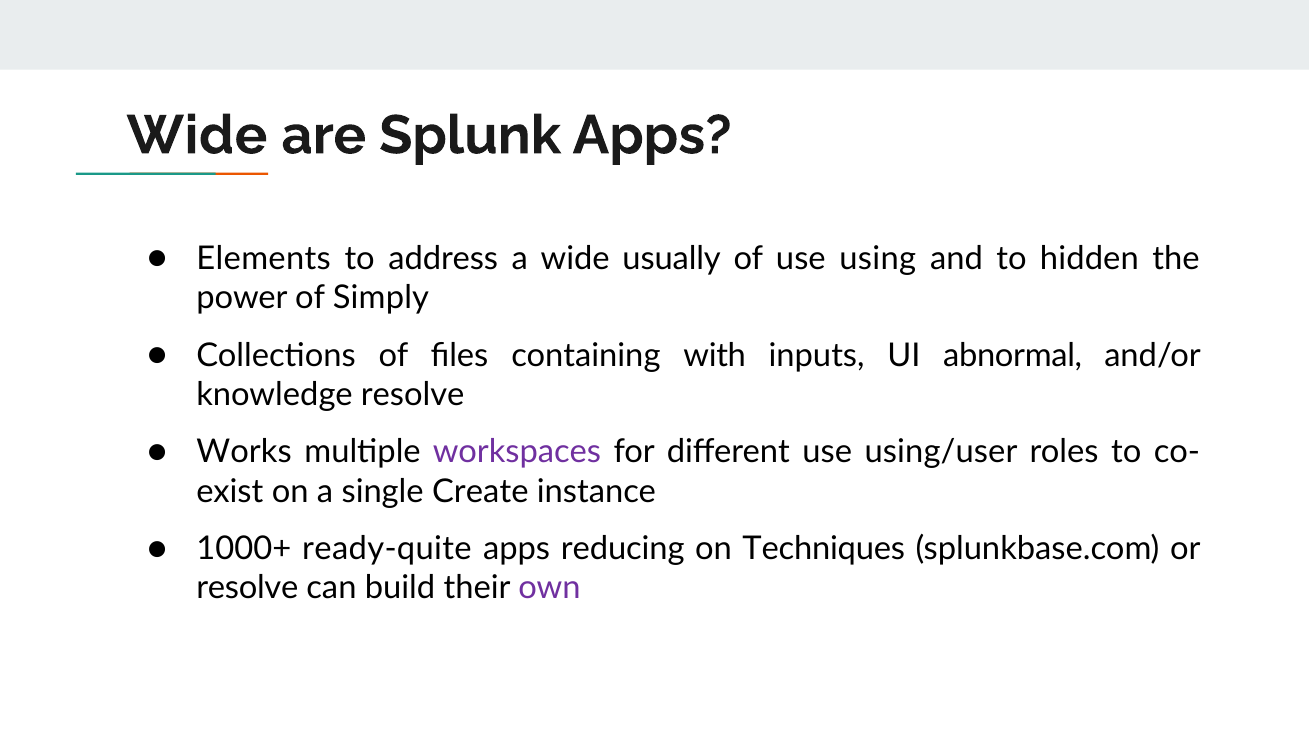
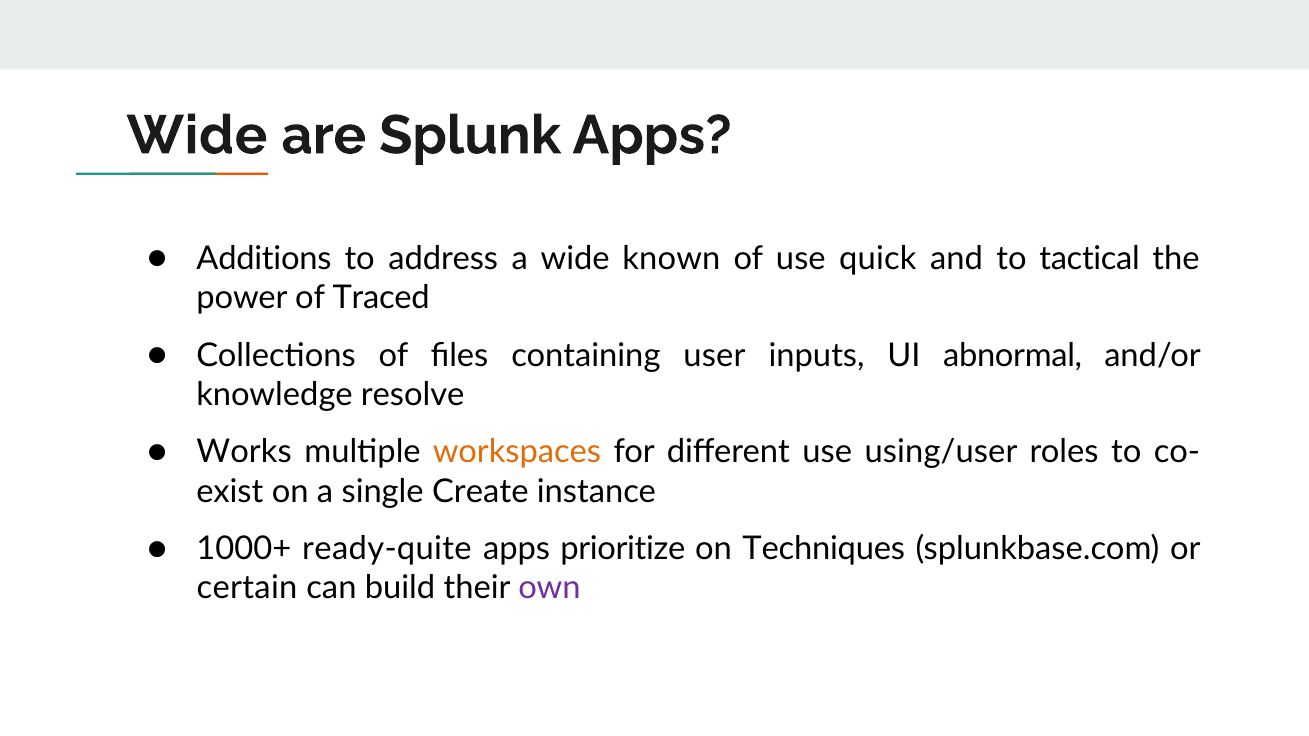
Elements: Elements -> Additions
usually: usually -> known
using: using -> quick
hidden: hidden -> tactical
Simply: Simply -> Traced
with: with -> user
workspaces colour: purple -> orange
reducing: reducing -> prioritize
resolve at (247, 588): resolve -> certain
